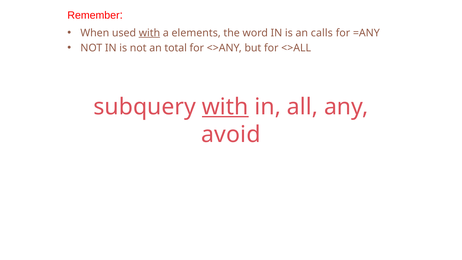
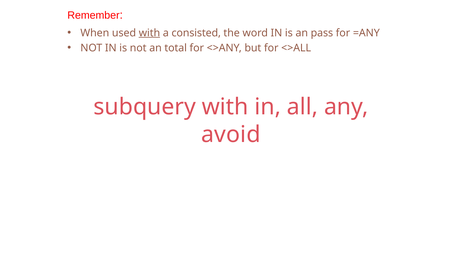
elements: elements -> consisted
calls: calls -> pass
with at (225, 107) underline: present -> none
